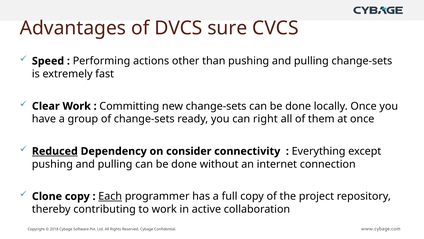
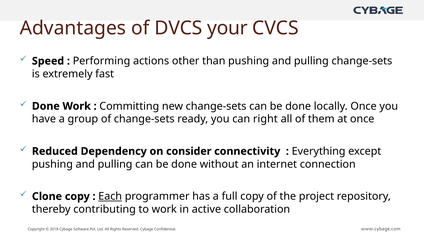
sure: sure -> your
Clear at (46, 106): Clear -> Done
Reduced underline: present -> none
